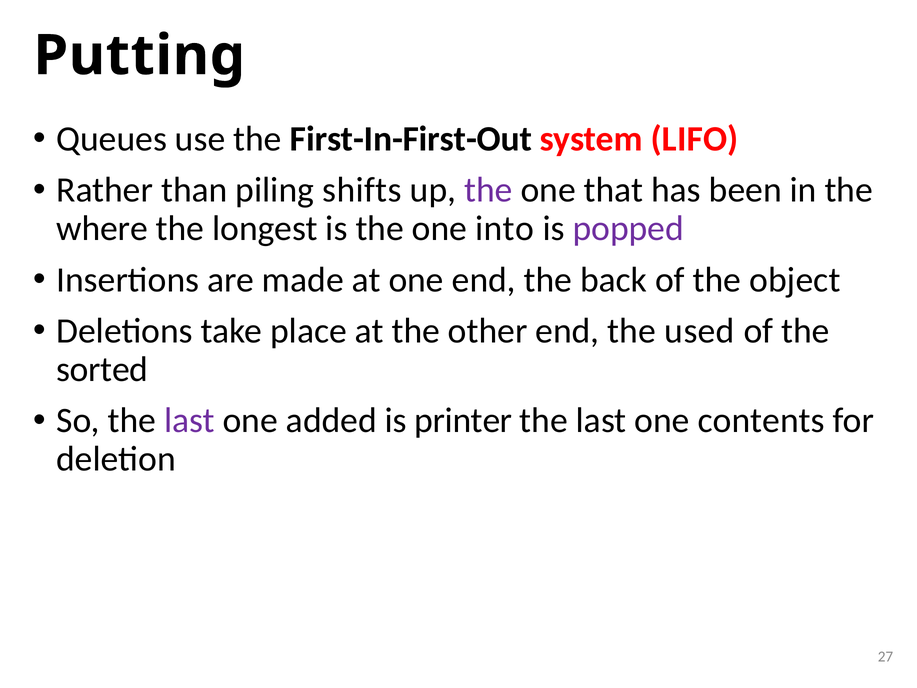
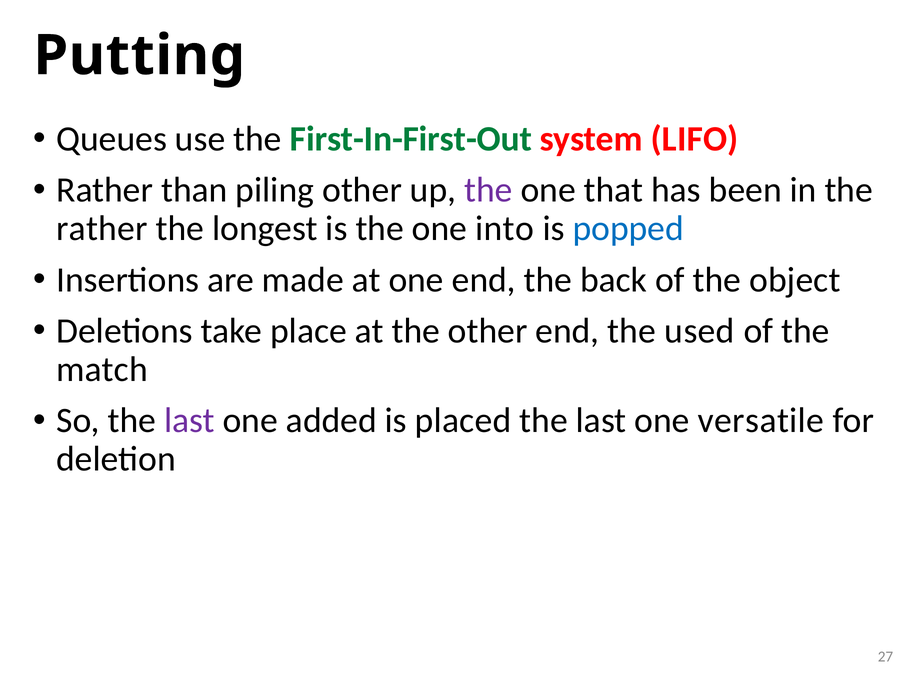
First-In-First-Out colour: black -> green
piling shifts: shifts -> other
where at (102, 228): where -> rather
popped colour: purple -> blue
sorted: sorted -> match
printer: printer -> placed
contents: contents -> versatile
